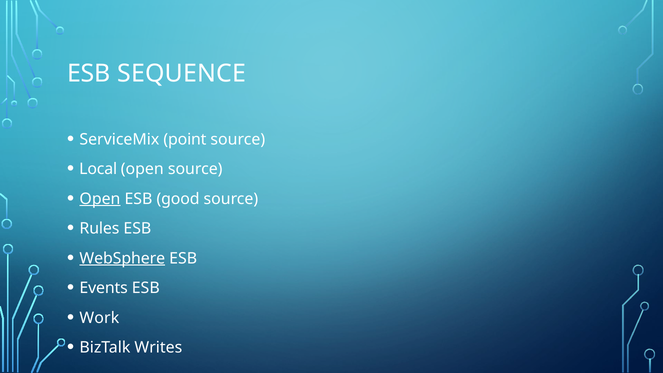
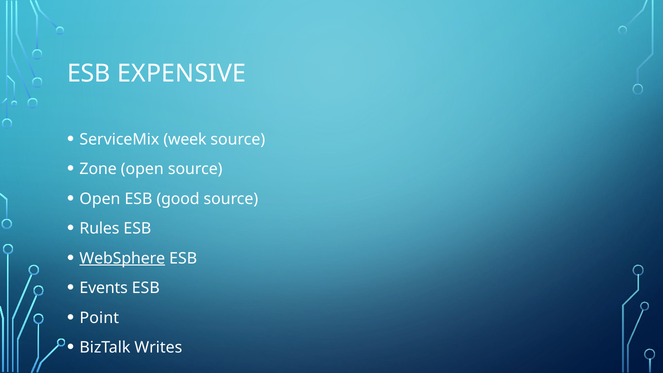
SEQUENCE: SEQUENCE -> EXPENSIVE
point: point -> week
Local: Local -> Zone
Open at (100, 199) underline: present -> none
Work: Work -> Point
